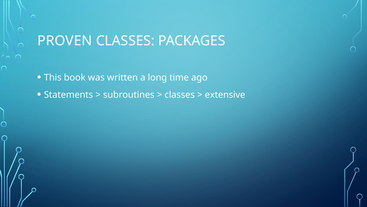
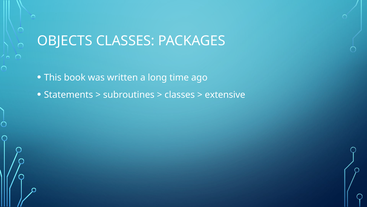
PROVEN: PROVEN -> OBJECTS
